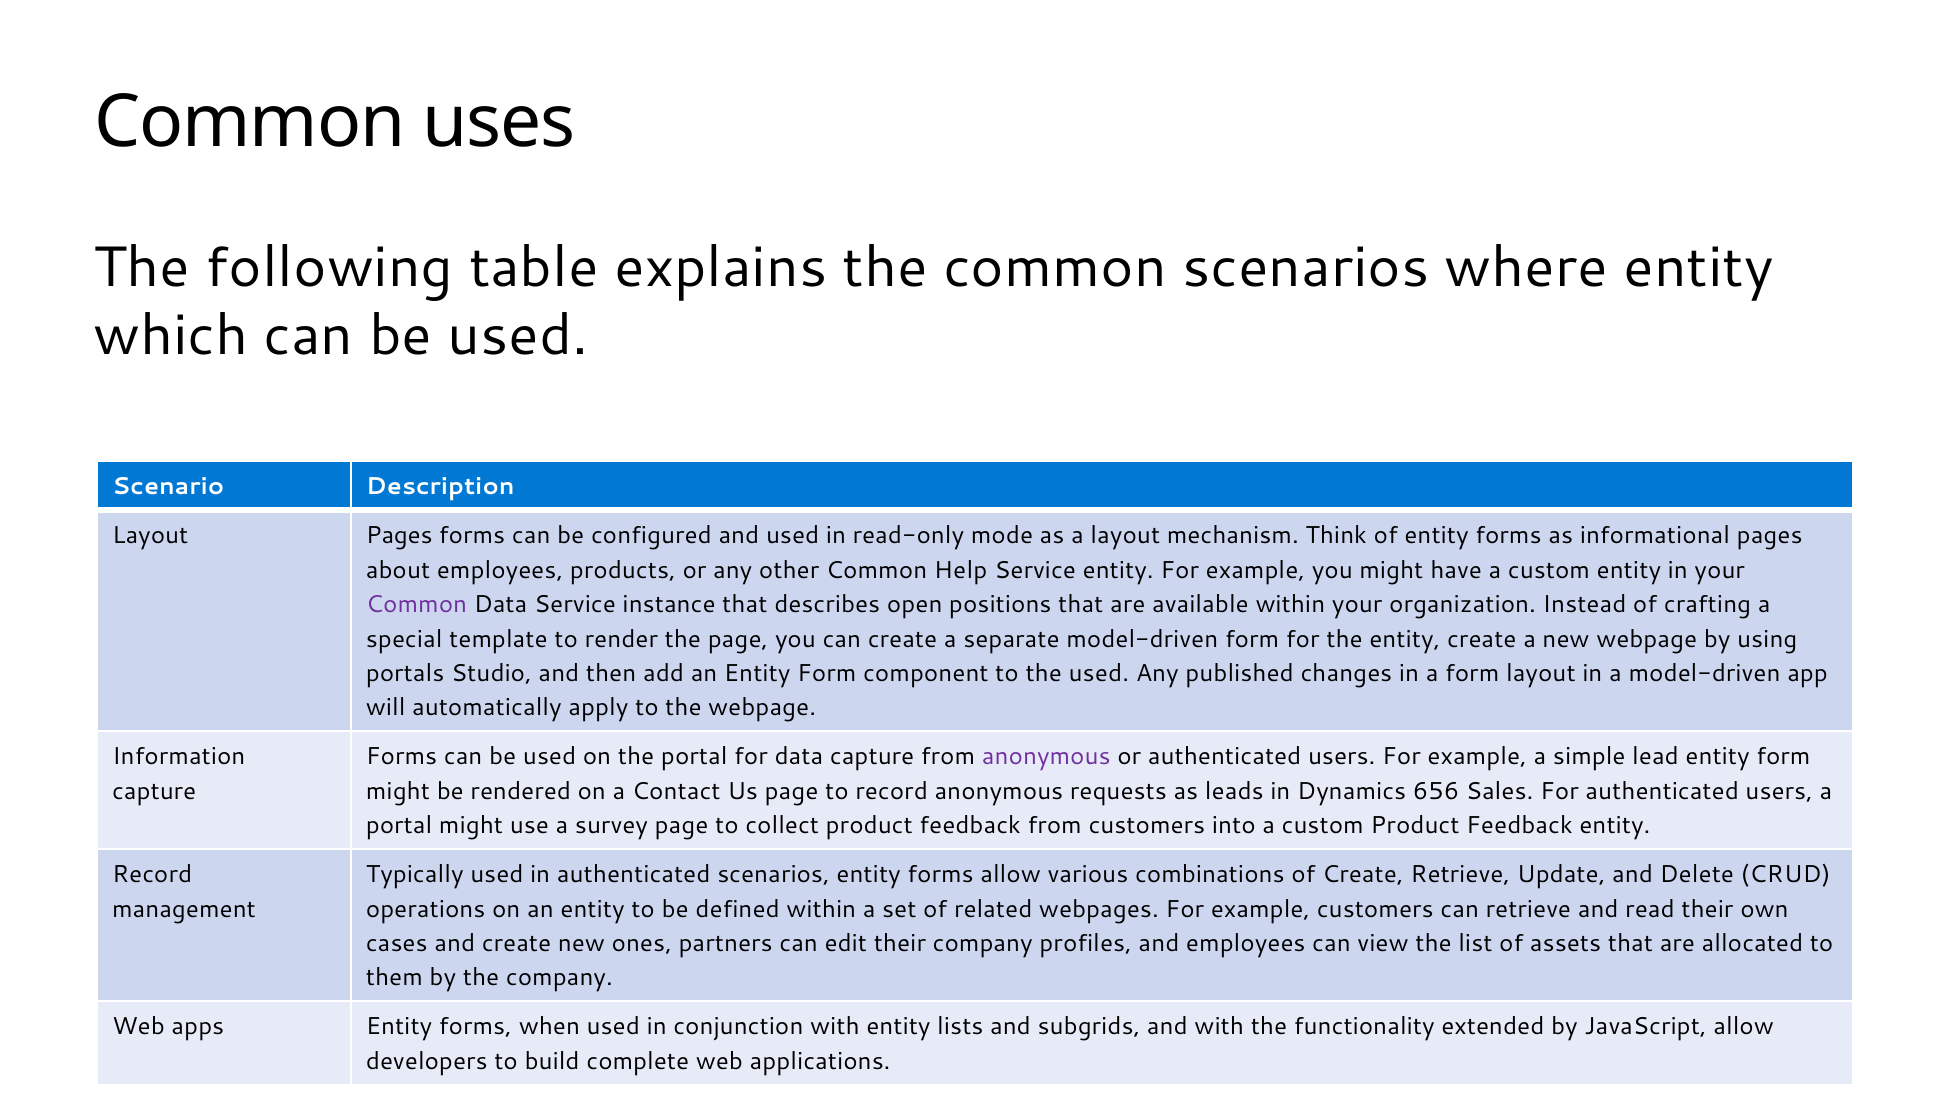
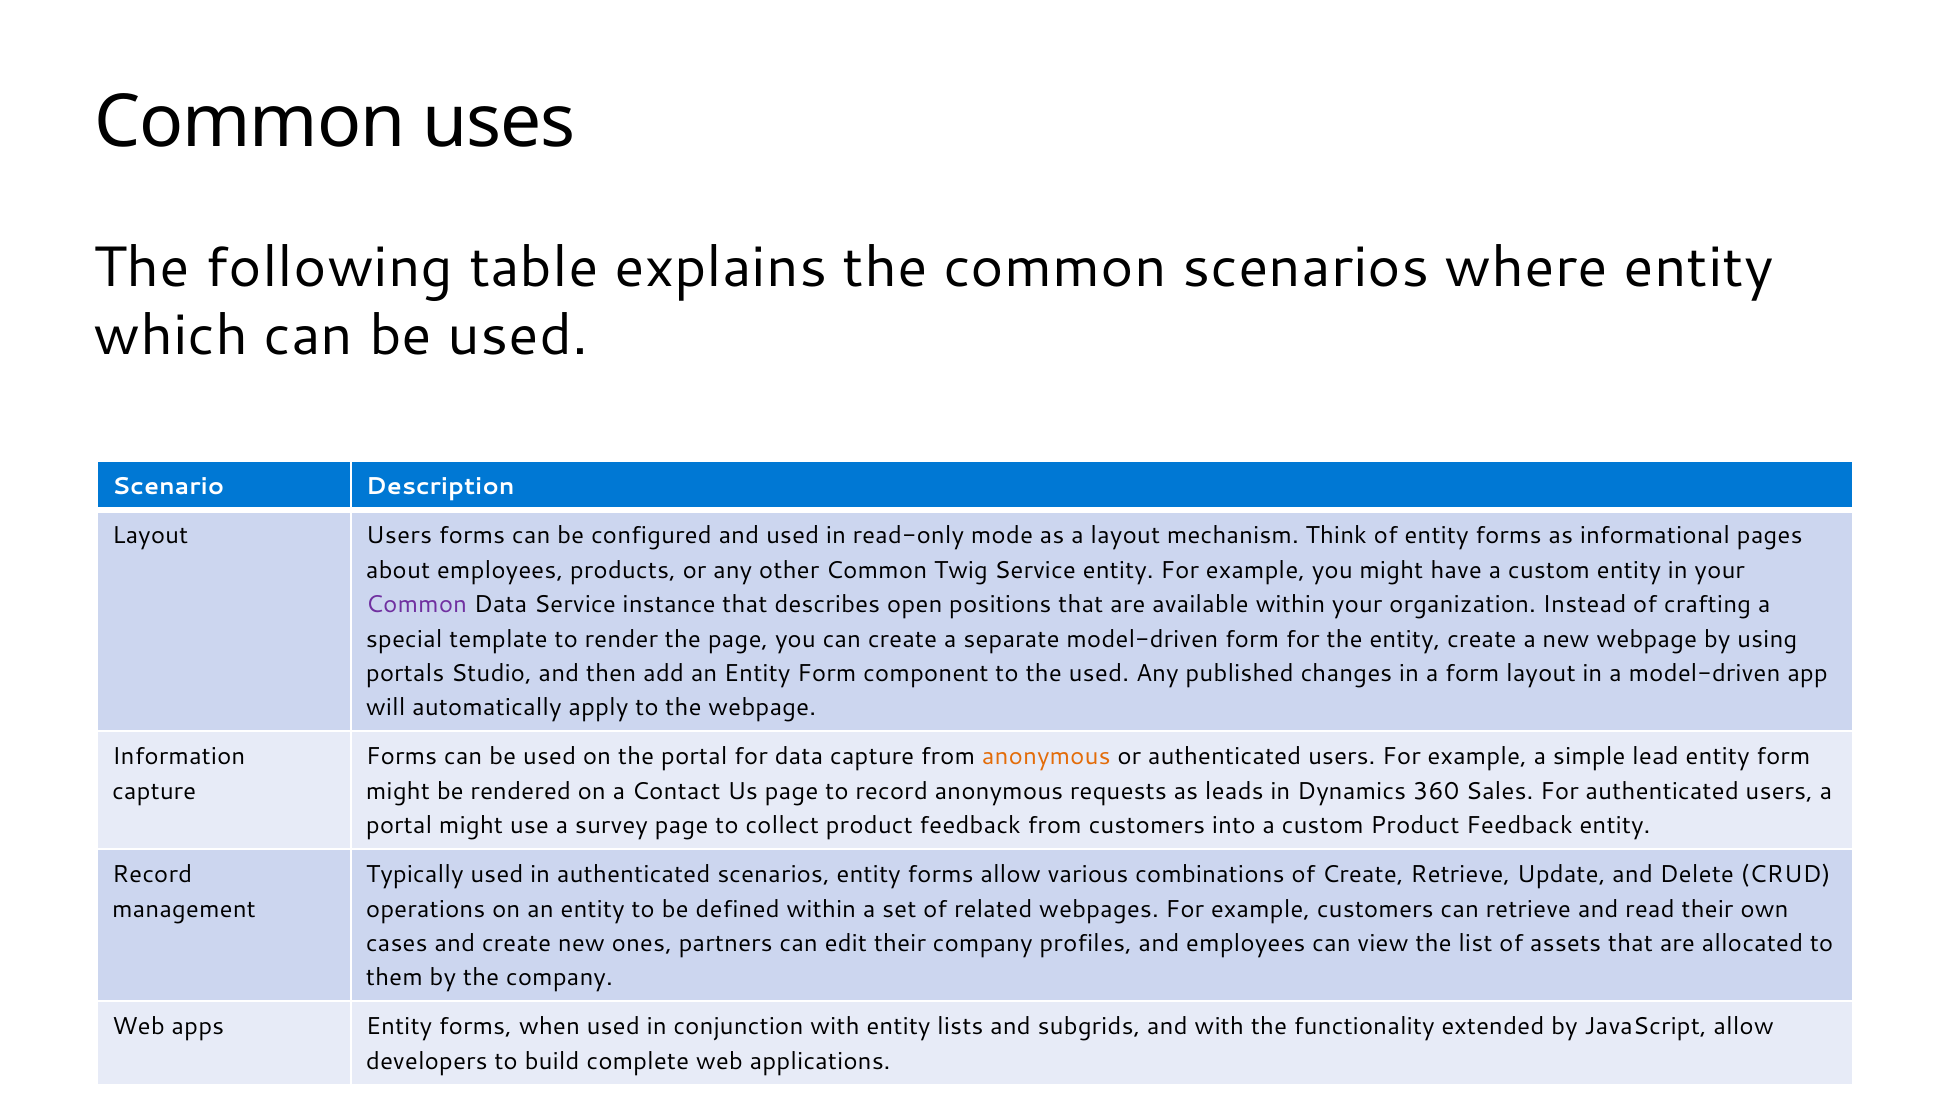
Layout Pages: Pages -> Users
Help: Help -> Twig
anonymous at (1046, 757) colour: purple -> orange
656: 656 -> 360
